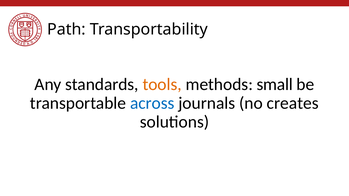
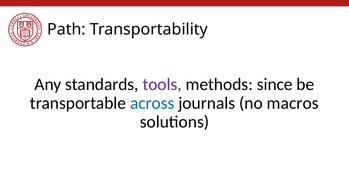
tools colour: orange -> purple
small: small -> since
creates: creates -> macros
